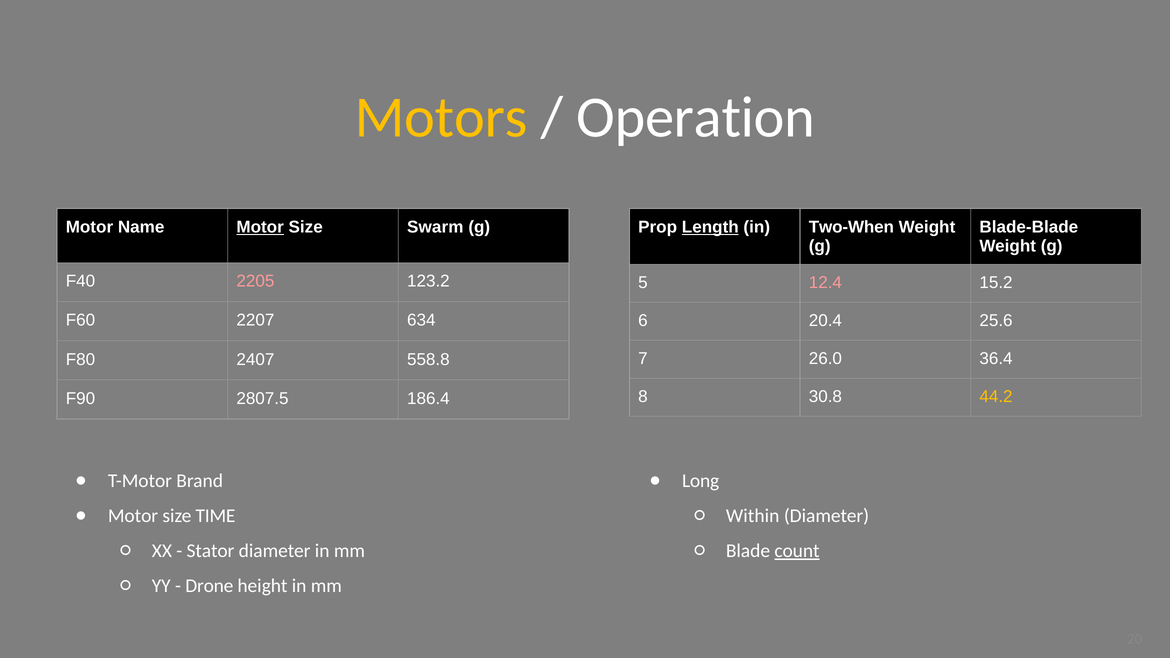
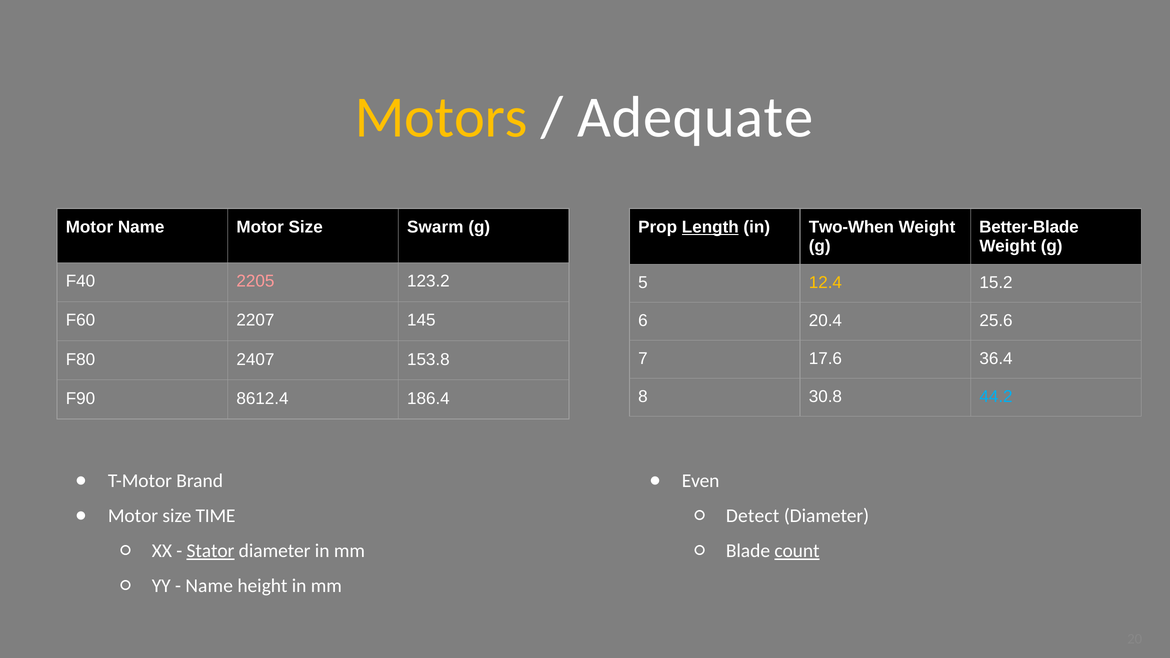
Operation: Operation -> Adequate
Motor at (260, 227) underline: present -> none
Blade-Blade: Blade-Blade -> Better-Blade
12.4 colour: pink -> yellow
634: 634 -> 145
26.0: 26.0 -> 17.6
558.8: 558.8 -> 153.8
44.2 colour: yellow -> light blue
2807.5: 2807.5 -> 8612.4
Long: Long -> Even
Within: Within -> Detect
Stator underline: none -> present
Drone at (209, 586): Drone -> Name
